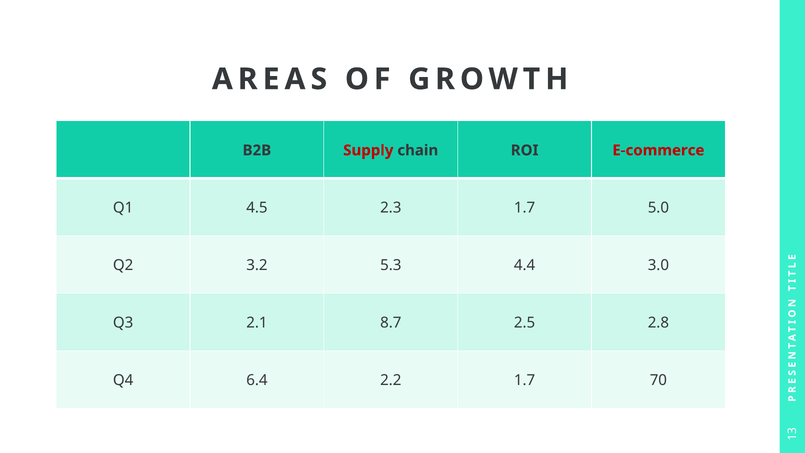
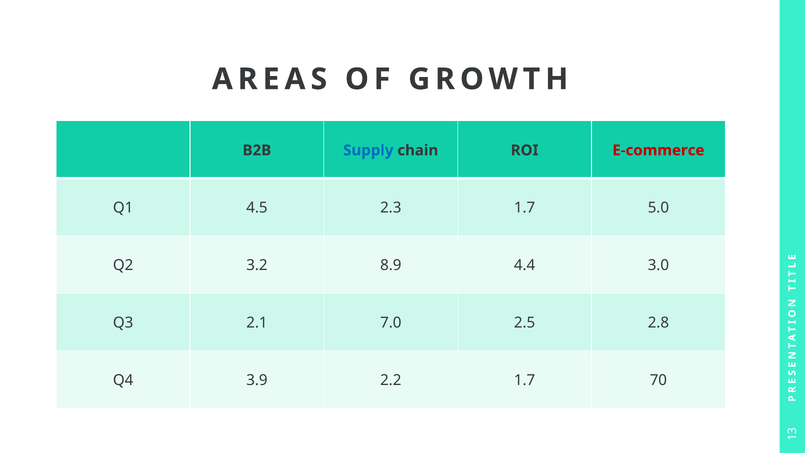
Supply colour: red -> blue
5.3: 5.3 -> 8.9
8.7: 8.7 -> 7.0
6.4: 6.4 -> 3.9
